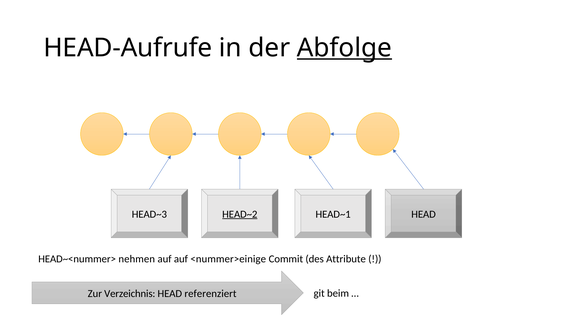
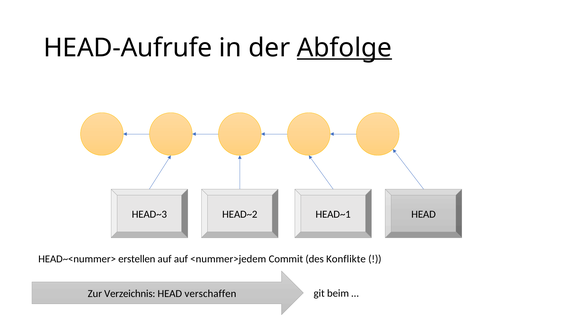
HEAD~2 underline: present -> none
nehmen: nehmen -> erstellen
<nummer>einige: <nummer>einige -> <nummer>jedem
Attribute: Attribute -> Konflikte
referenziert: referenziert -> verschaffen
